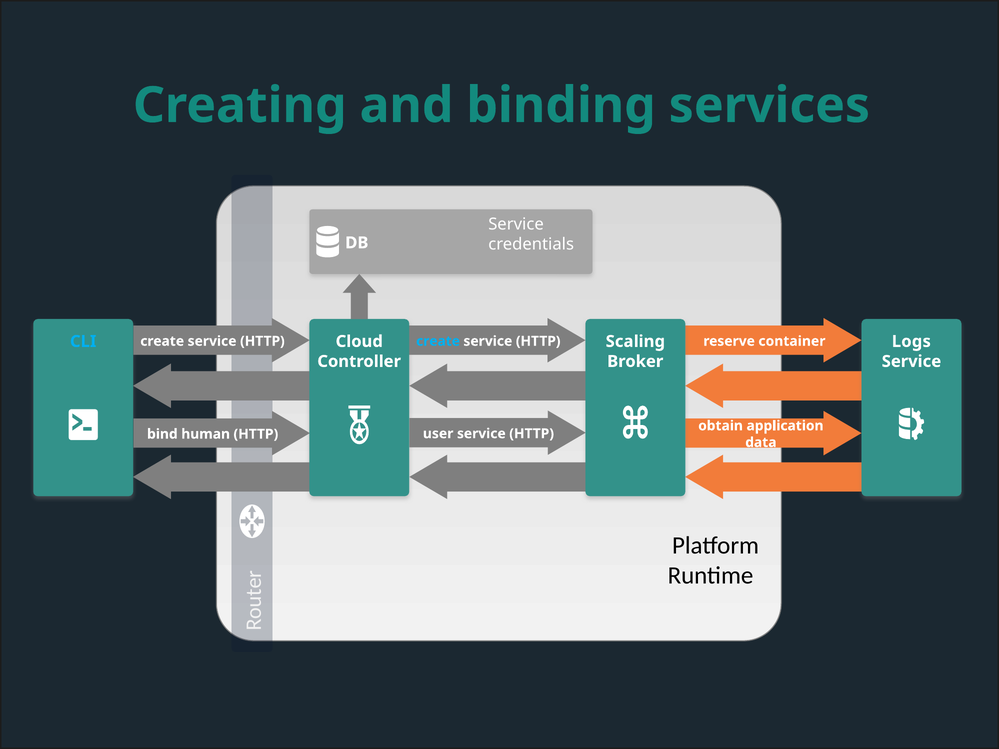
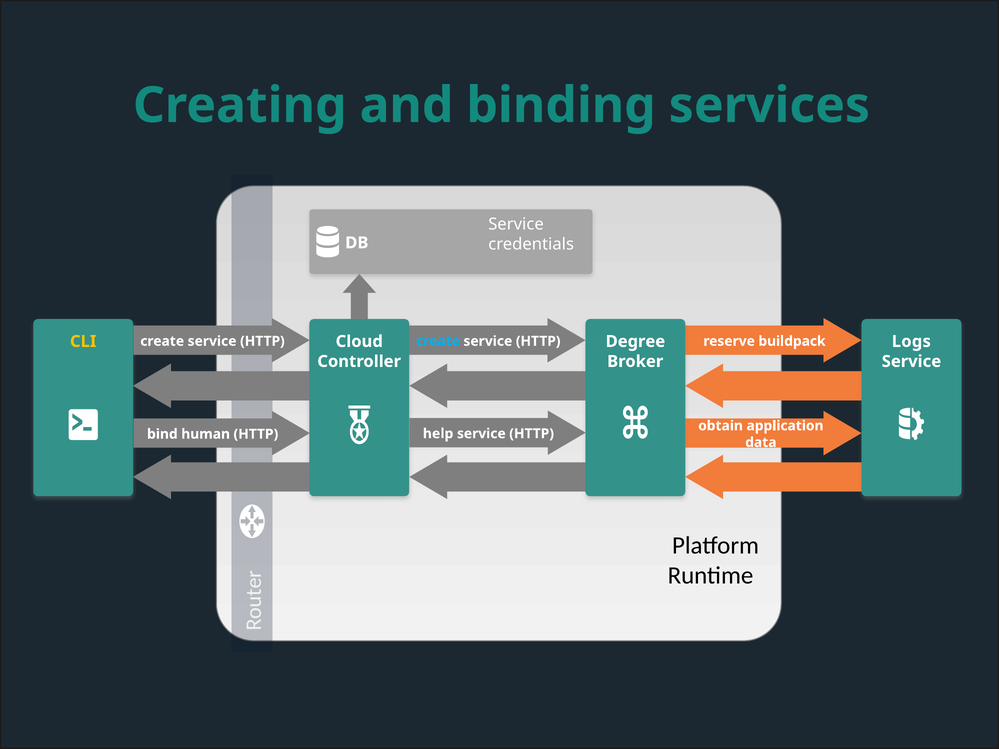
CLI colour: light blue -> yellow
Scaling: Scaling -> Degree
container: container -> buildpack
user: user -> help
